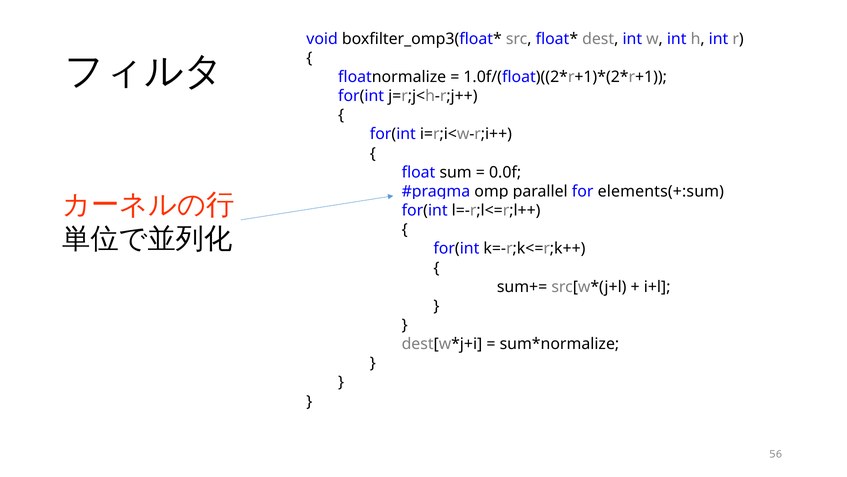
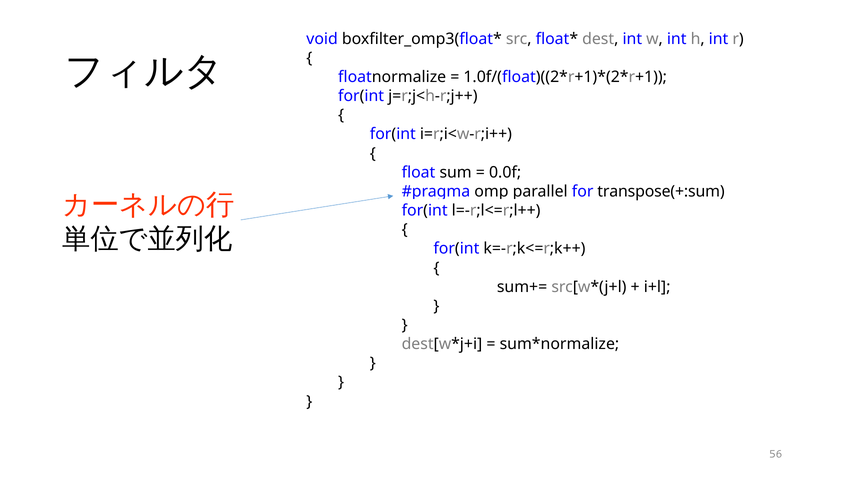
elements(+:sum: elements(+:sum -> transpose(+:sum
